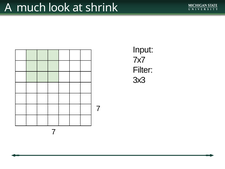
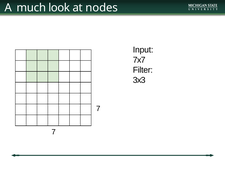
shrink: shrink -> nodes
